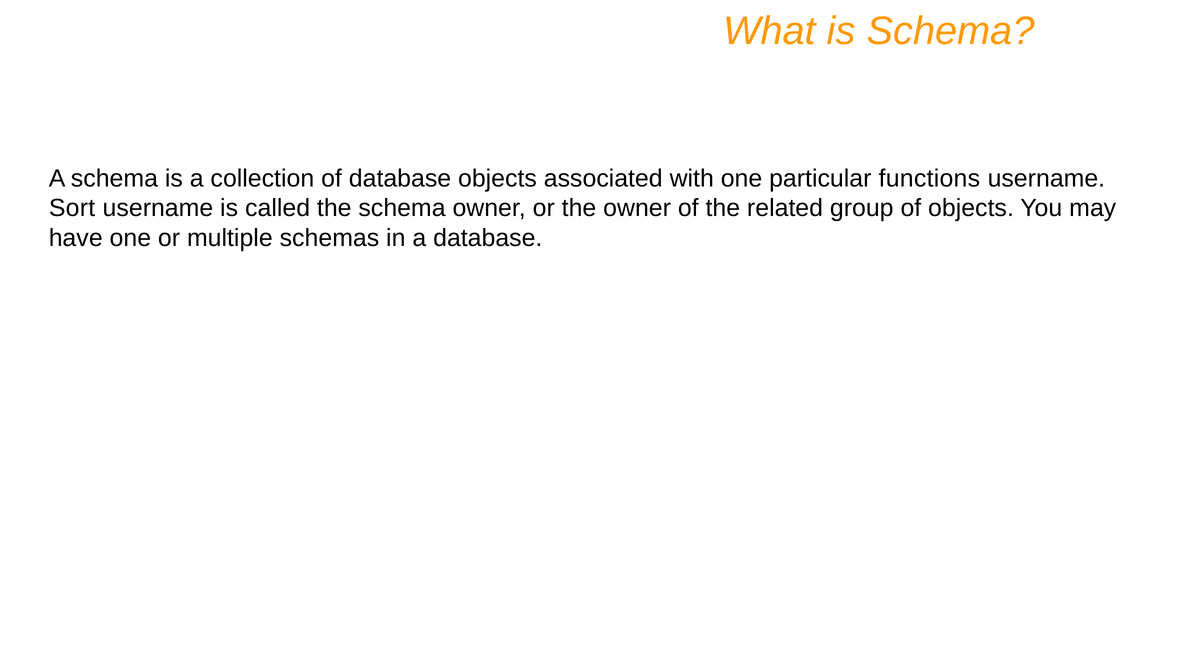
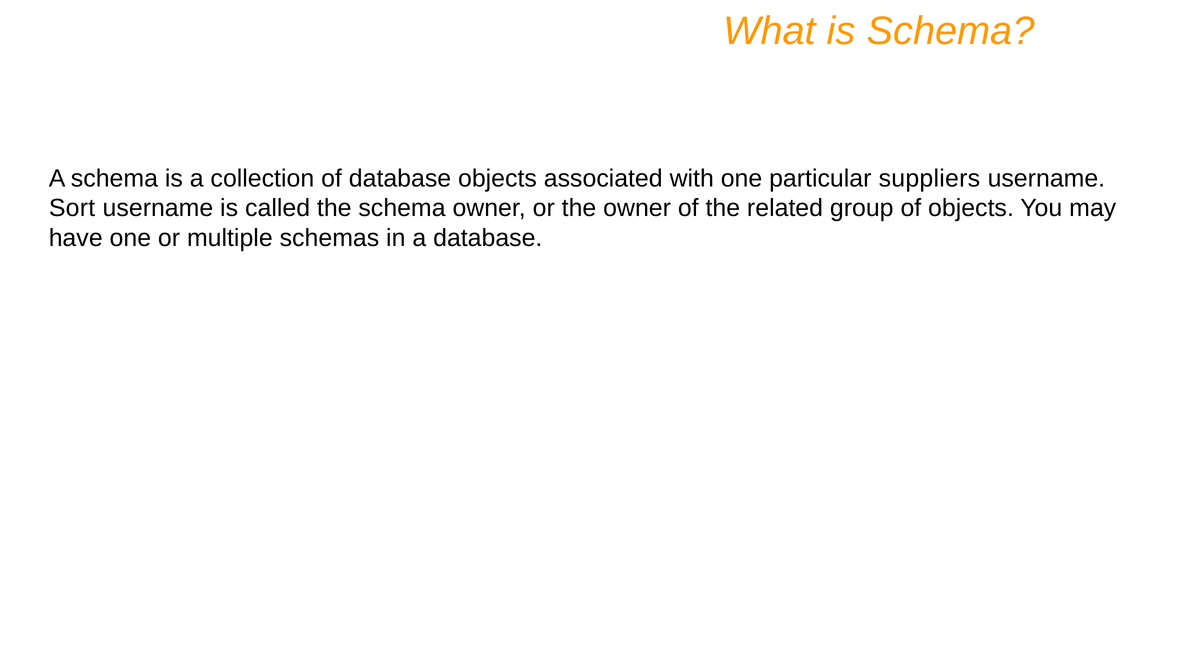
functions: functions -> suppliers
